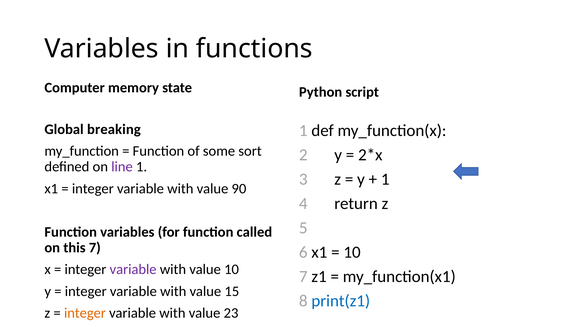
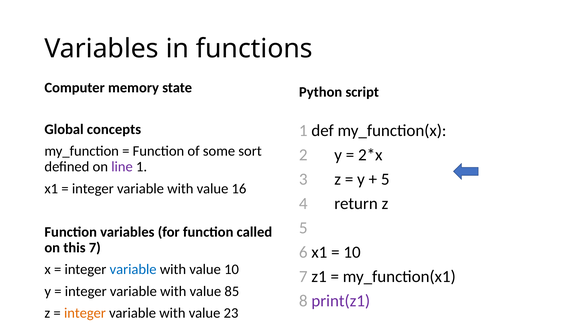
breaking: breaking -> concepts
1 at (385, 180): 1 -> 5
90: 90 -> 16
variable at (133, 270) colour: purple -> blue
15: 15 -> 85
print(z1 colour: blue -> purple
